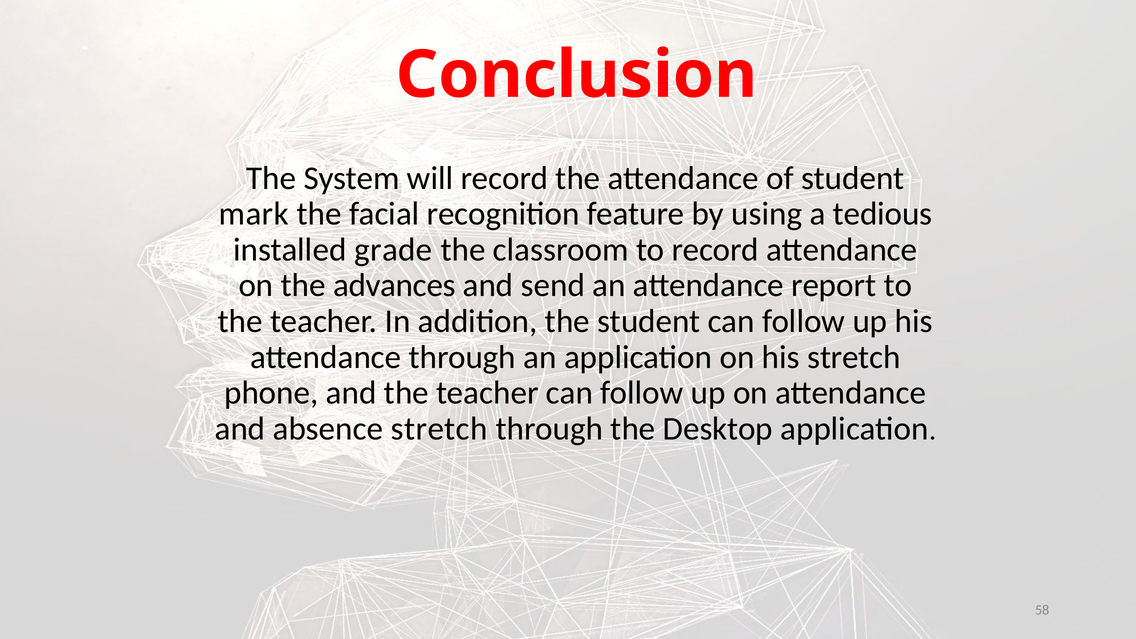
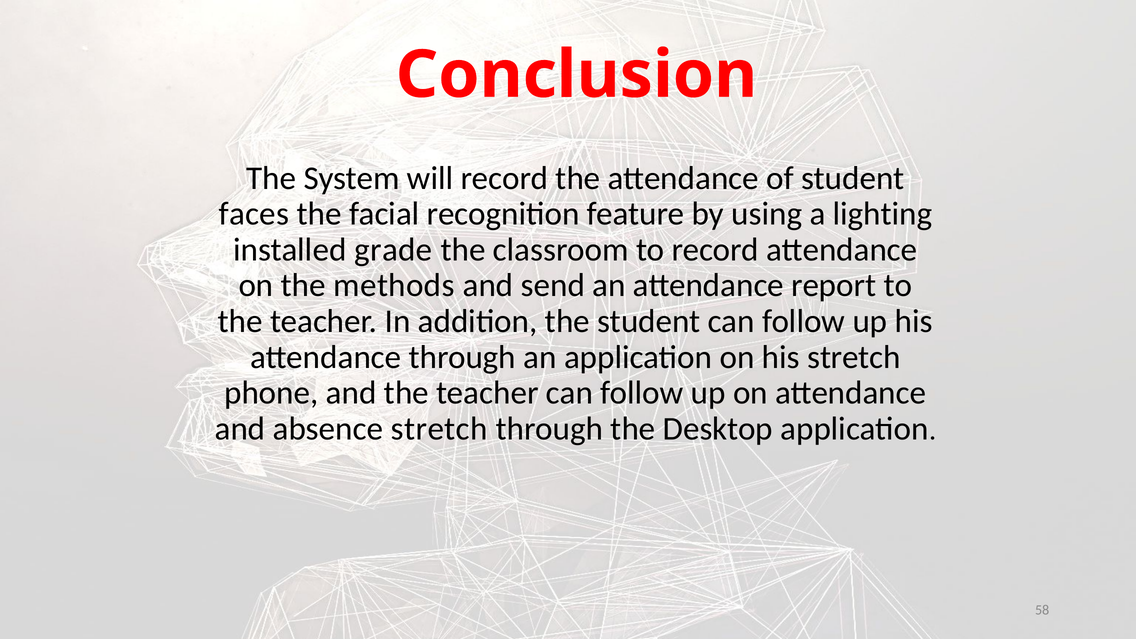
mark: mark -> faces
tedious: tedious -> lighting
advances: advances -> methods
